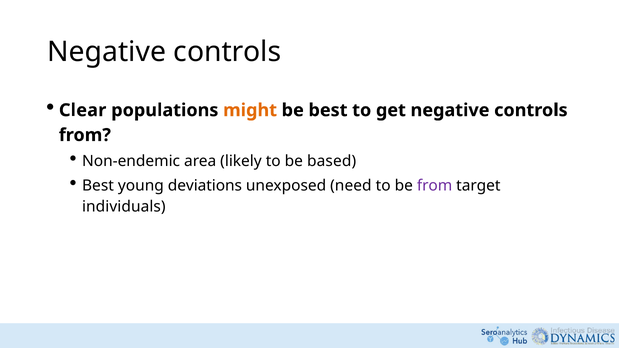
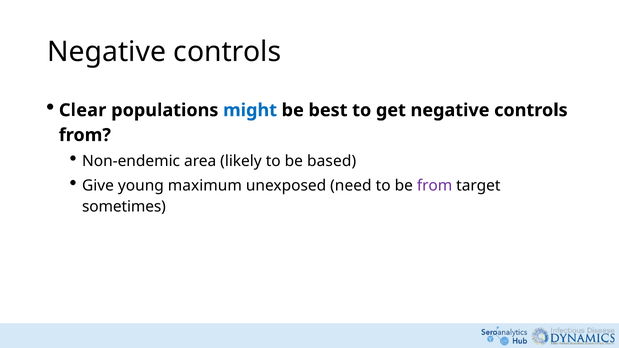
might colour: orange -> blue
Best at (98, 186): Best -> Give
deviations: deviations -> maximum
individuals: individuals -> sometimes
